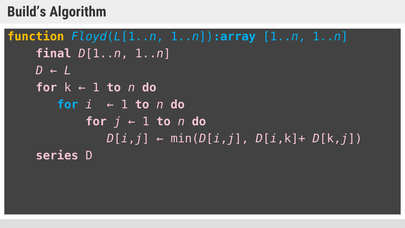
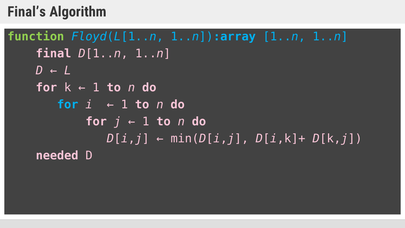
Build’s: Build’s -> Final’s
function colour: yellow -> light green
series: series -> needed
